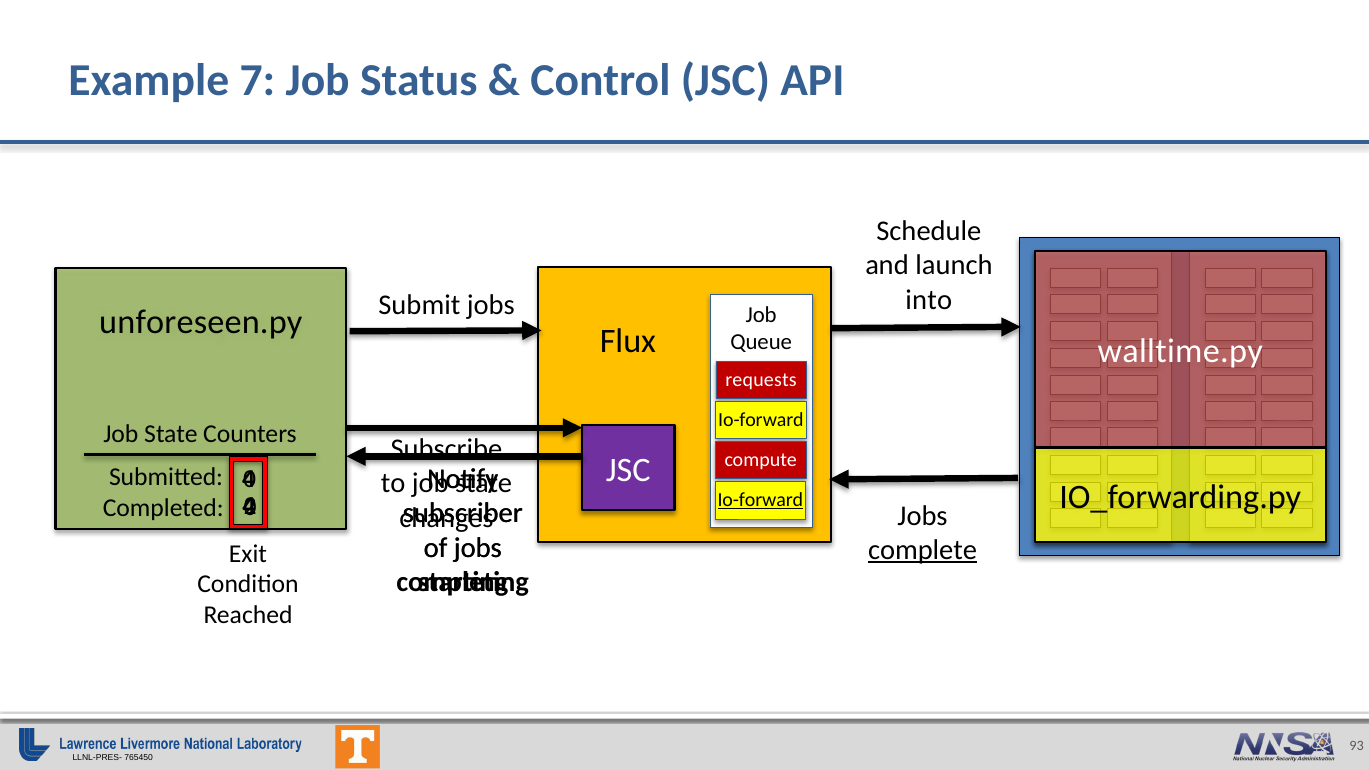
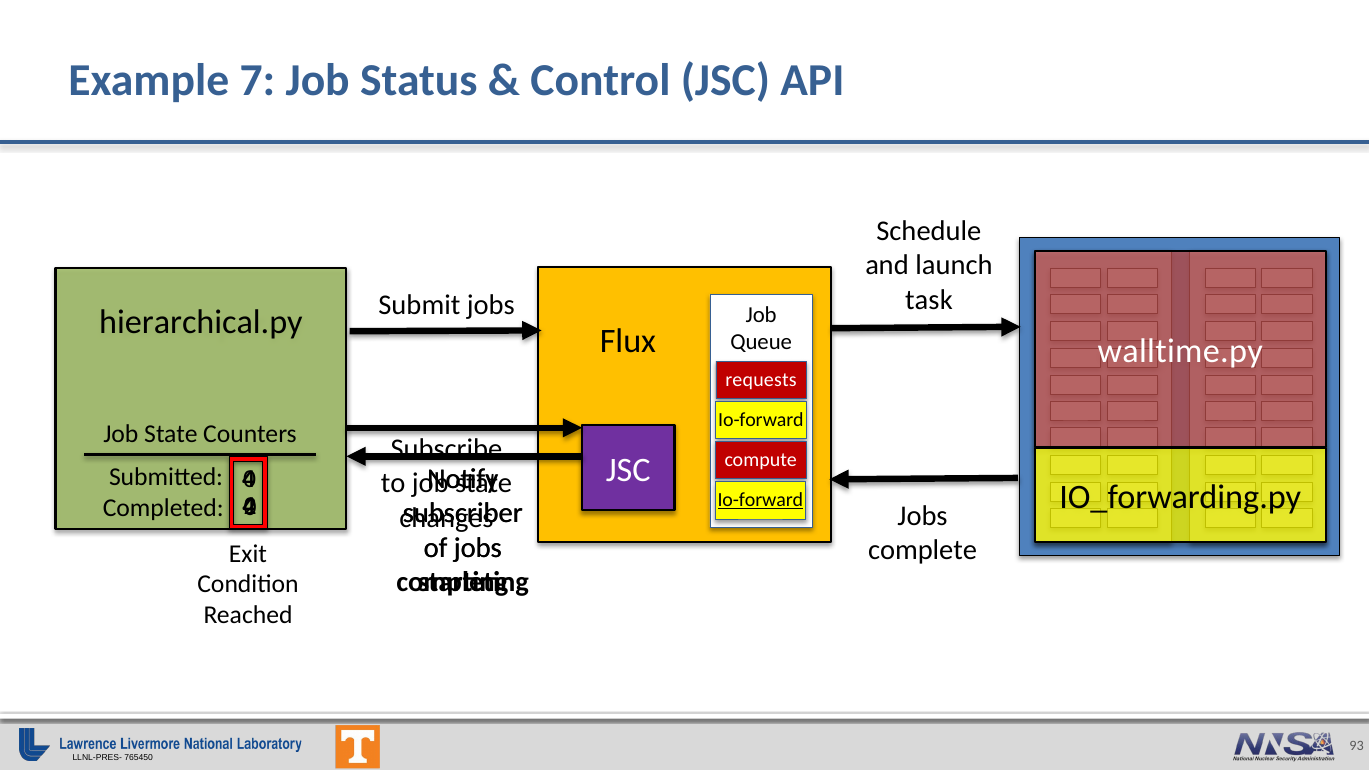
into: into -> task
unforeseen.py: unforeseen.py -> hierarchical.py
complete underline: present -> none
